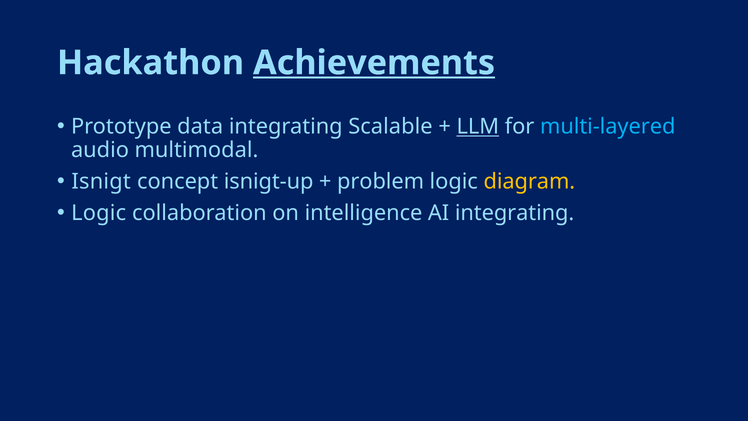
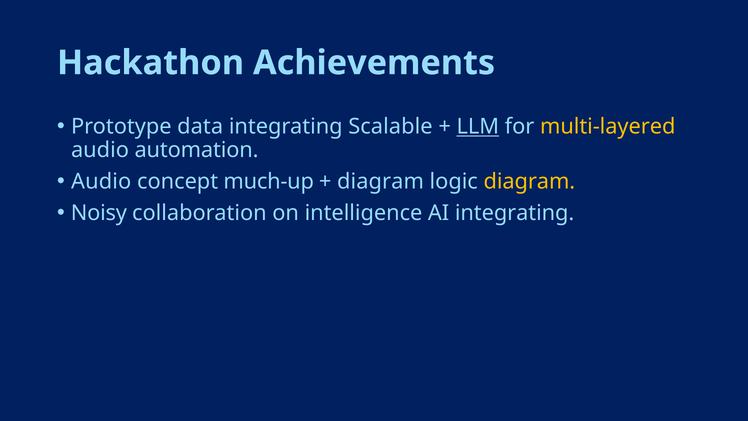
Achievements underline: present -> none
multi-layered colour: light blue -> yellow
multimodal: multimodal -> automation
Isnigt at (101, 181): Isnigt -> Audio
isnigt-up: isnigt-up -> much-up
problem at (381, 181): problem -> diagram
Logic at (99, 213): Logic -> Noisy
